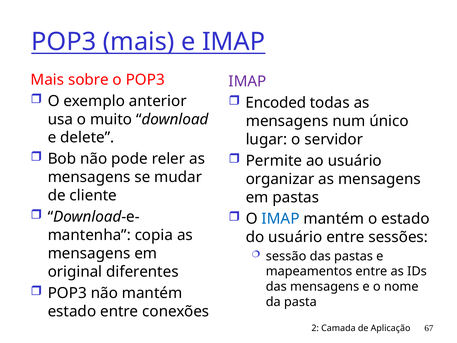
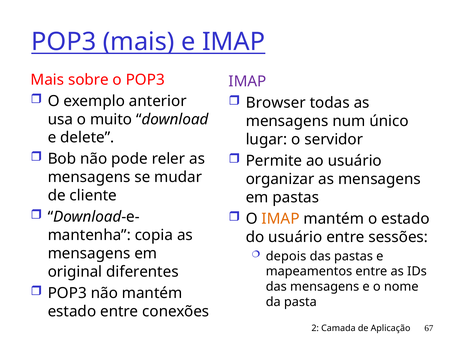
Encoded: Encoded -> Browser
IMAP at (281, 219) colour: blue -> orange
sessão: sessão -> depois
